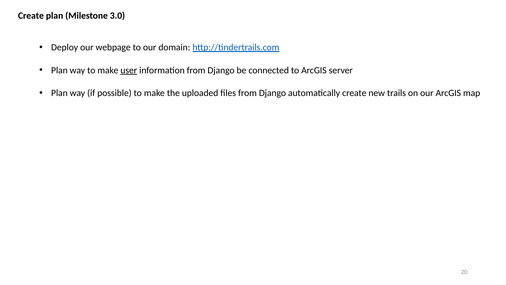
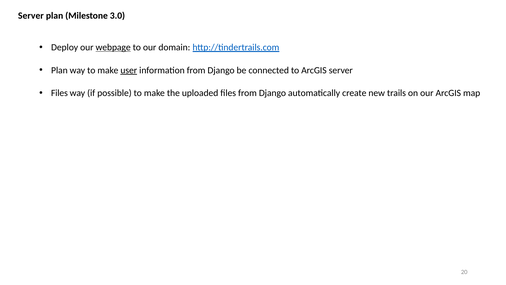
Create at (31, 16): Create -> Server
webpage underline: none -> present
Plan at (59, 93): Plan -> Files
